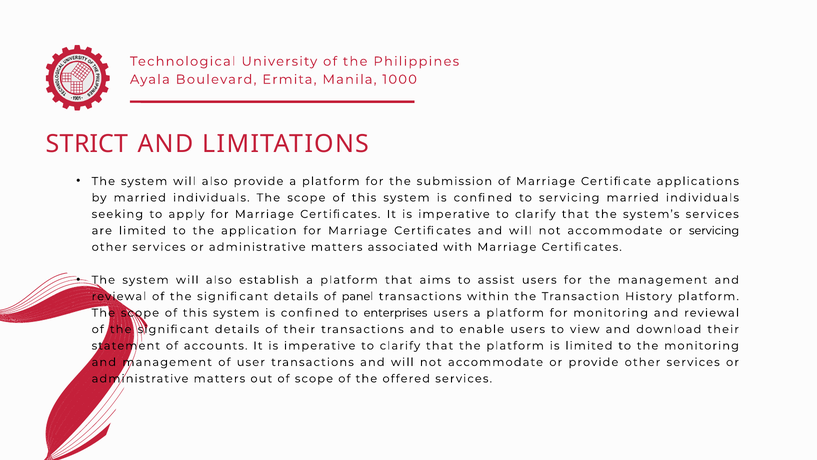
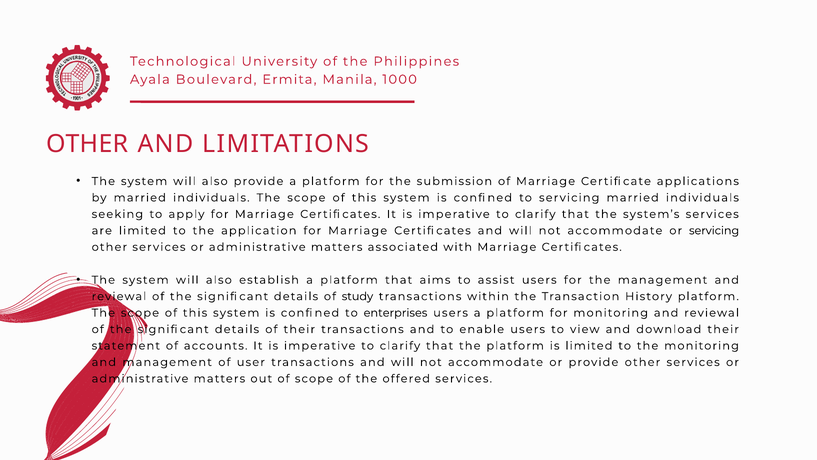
STRICT at (87, 144): STRICT -> OTHER
panel: panel -> study
